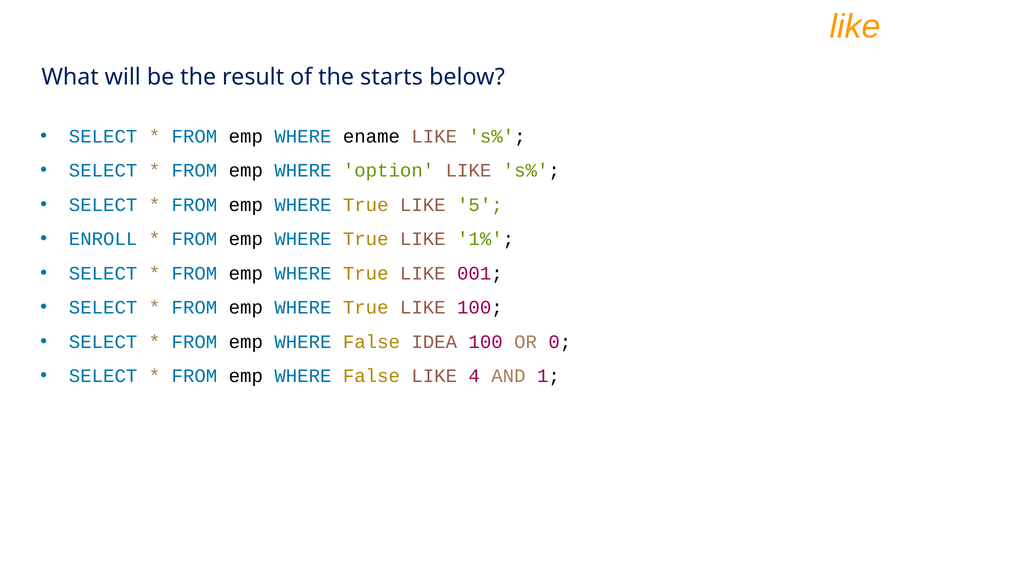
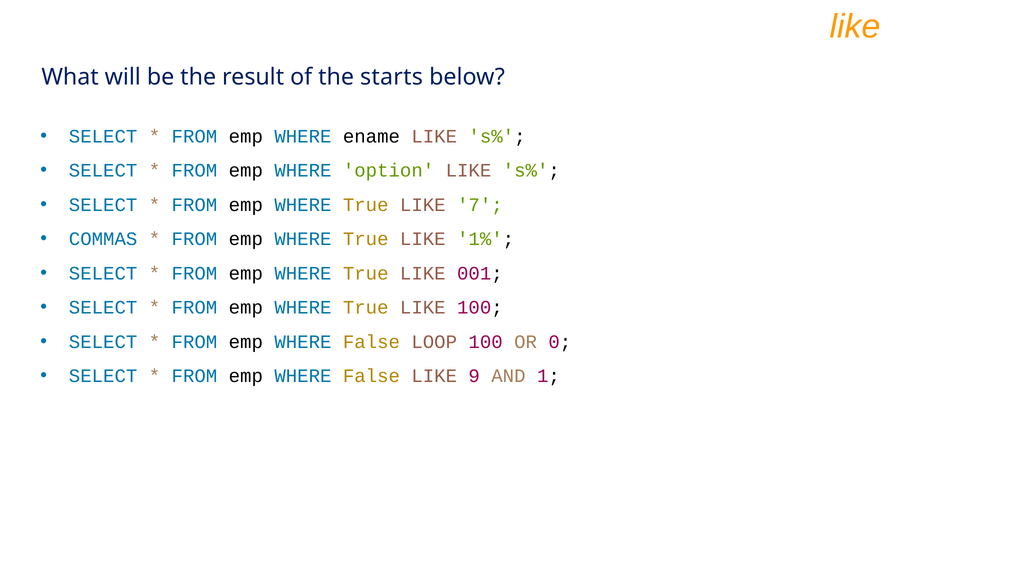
5: 5 -> 7
ENROLL: ENROLL -> COMMAS
IDEA: IDEA -> LOOP
4: 4 -> 9
